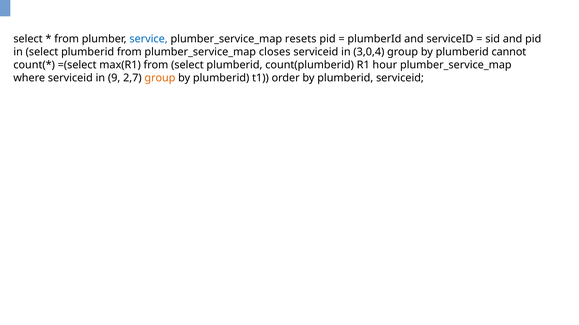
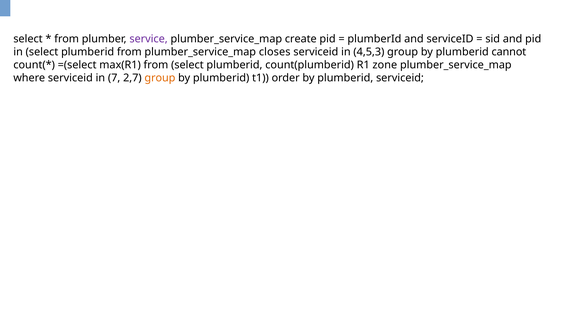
service colour: blue -> purple
resets: resets -> create
3,0,4: 3,0,4 -> 4,5,3
hour: hour -> zone
9: 9 -> 7
